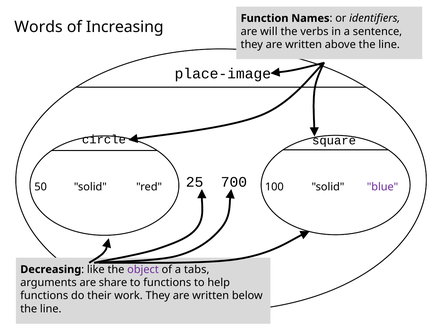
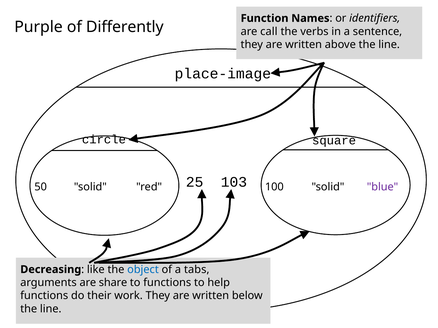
Words: Words -> Purple
Increasing: Increasing -> Differently
will: will -> call
700: 700 -> 103
object colour: purple -> blue
